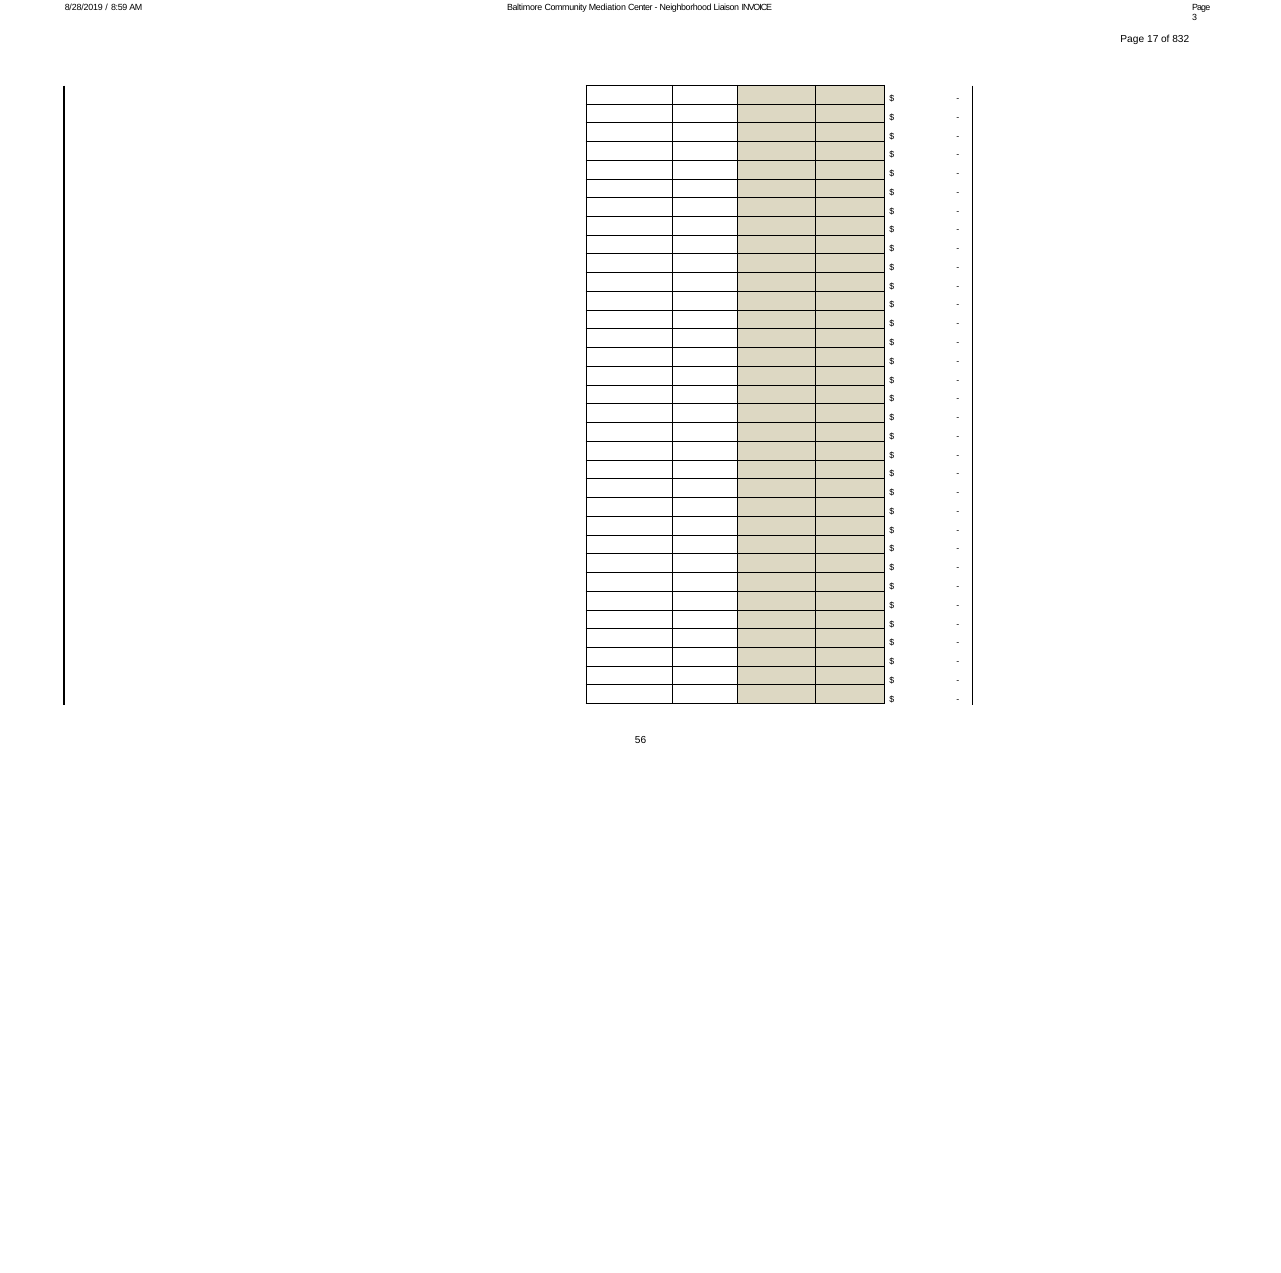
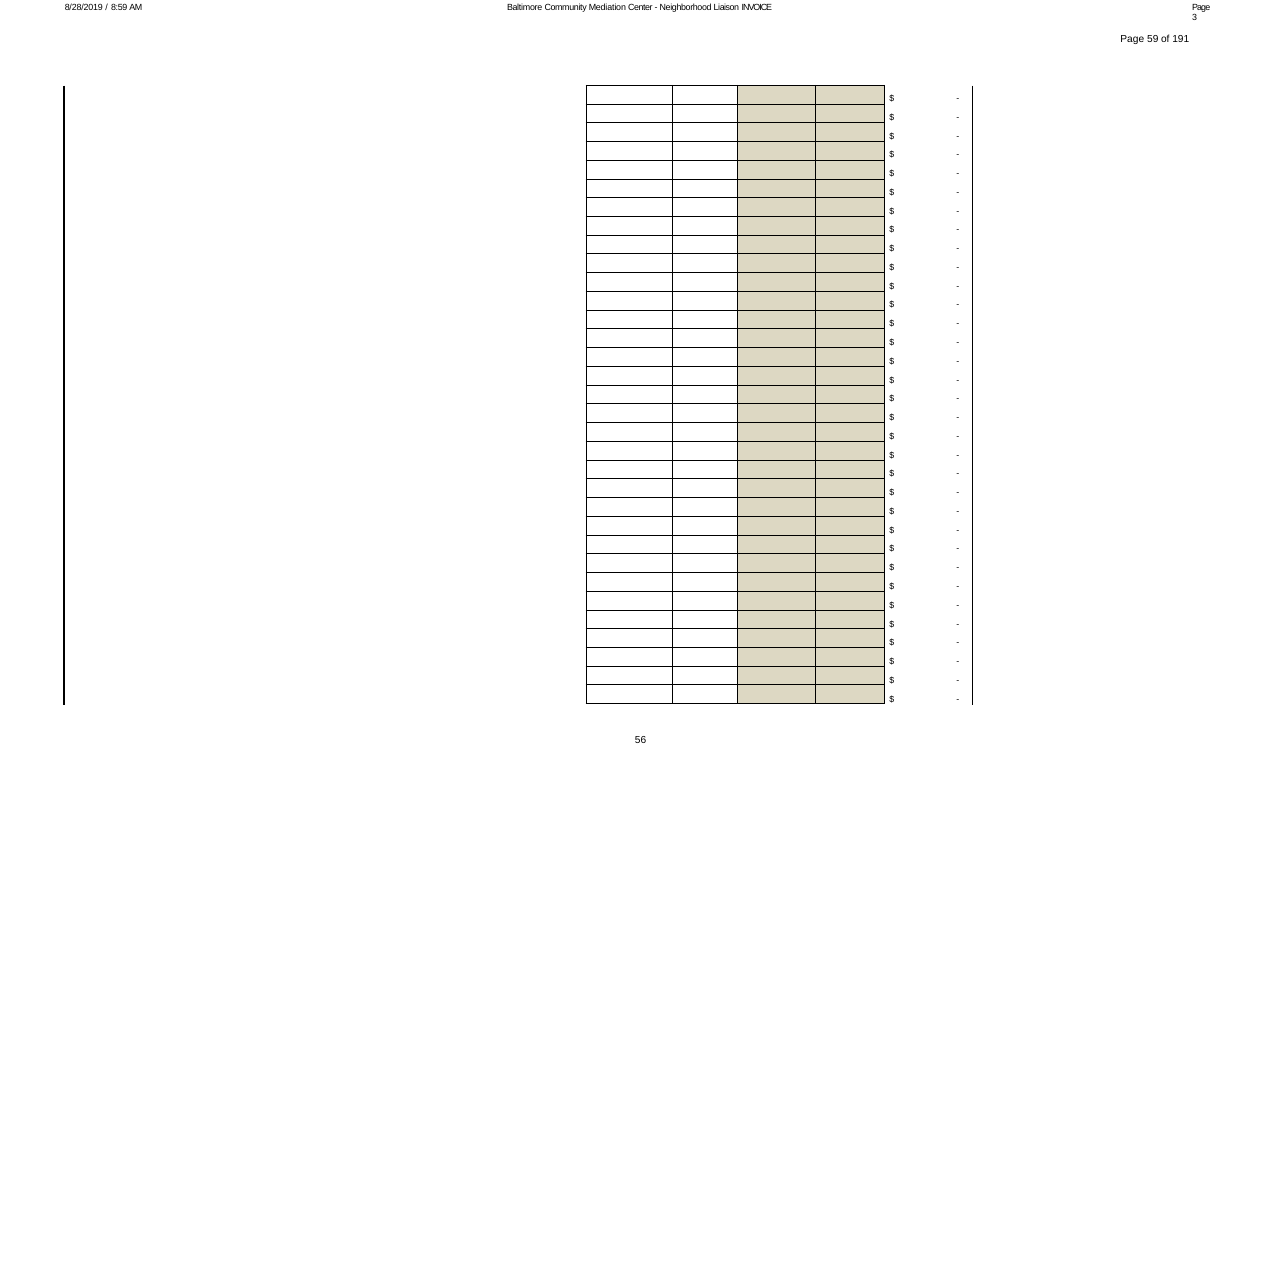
17: 17 -> 59
832: 832 -> 191
